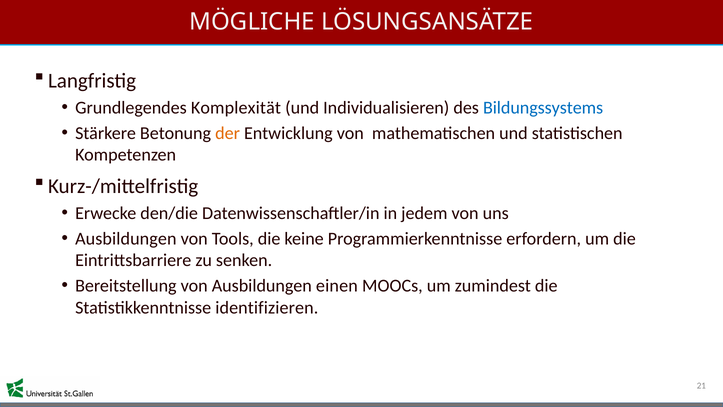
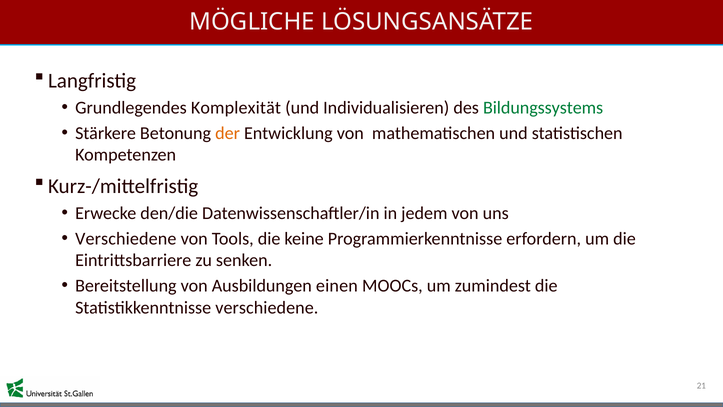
Bildungssystems colour: blue -> green
Ausbildungen at (126, 238): Ausbildungen -> Verschiedene
Statistikkenntnisse identifizieren: identifizieren -> verschiedene
